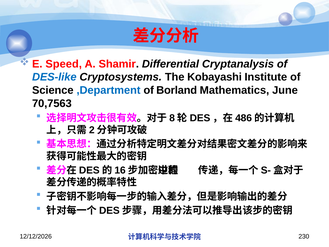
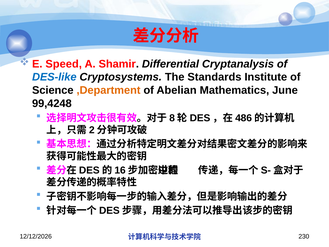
Kobayashi: Kobayashi -> Standards
,Department colour: blue -> orange
Borland: Borland -> Abelian
70,7563: 70,7563 -> 99,4248
